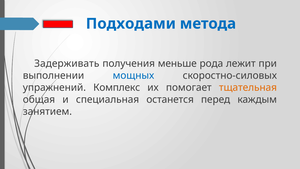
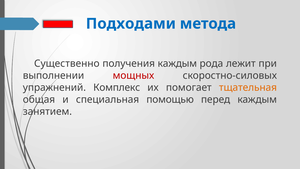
Задерживать: Задерживать -> Существенно
получения меньше: меньше -> каждым
мощных colour: blue -> red
останется: останется -> помощью
